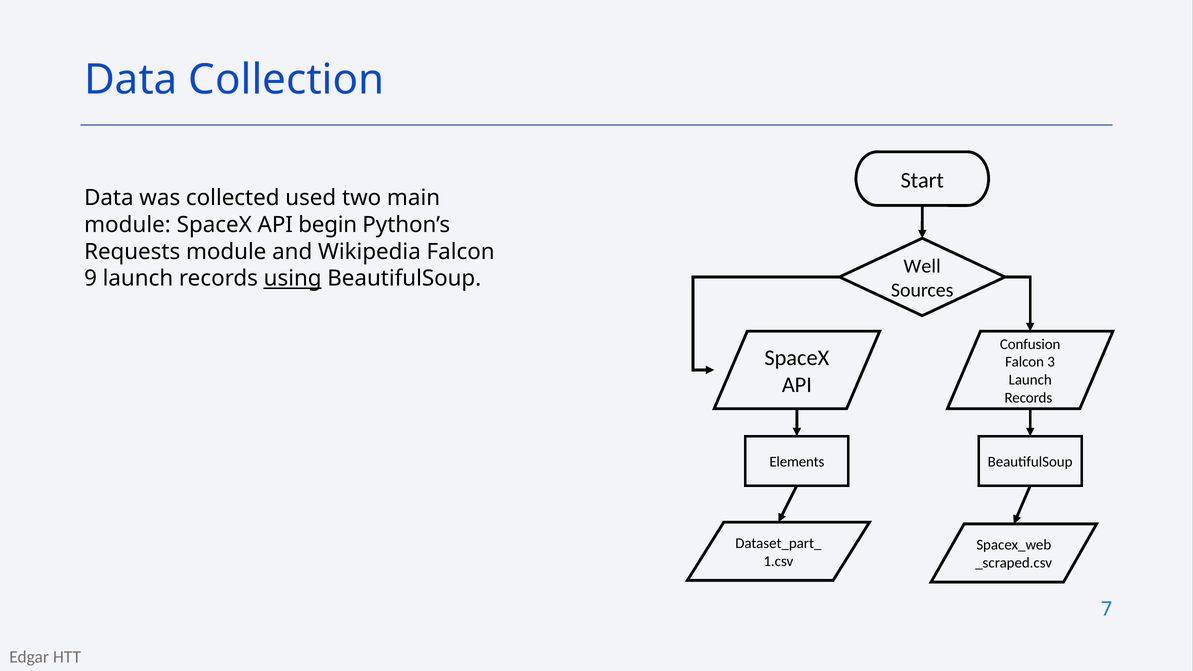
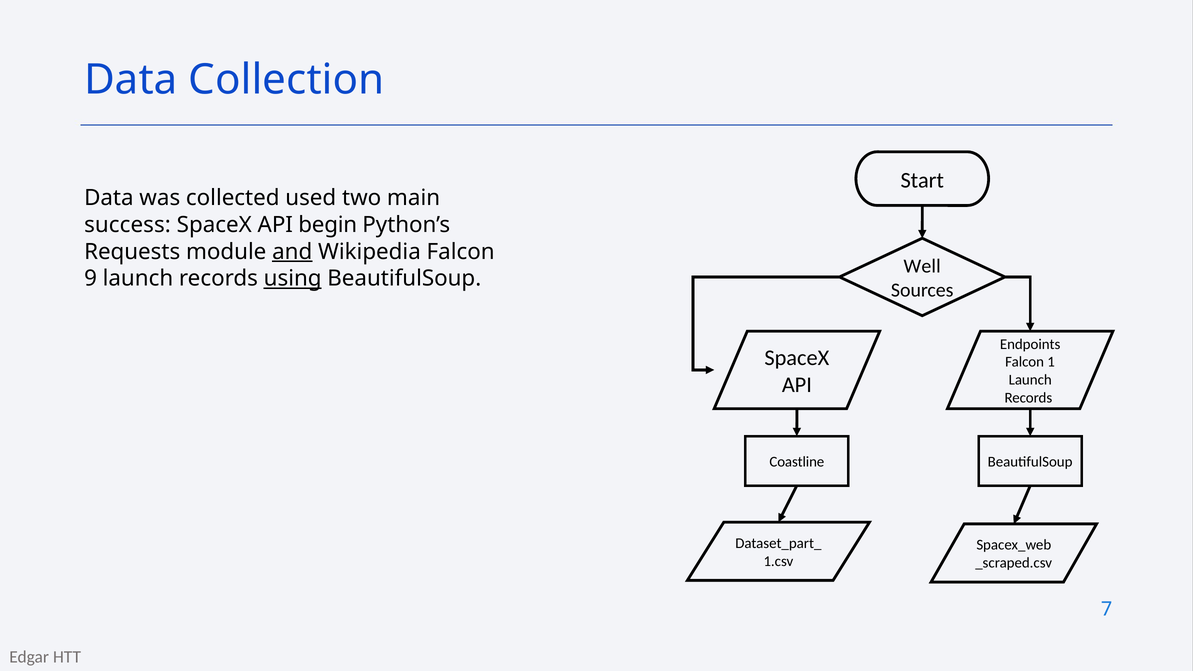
module at (128, 225): module -> success
and underline: none -> present
Confusion: Confusion -> Endpoints
3: 3 -> 1
Elements: Elements -> Coastline
